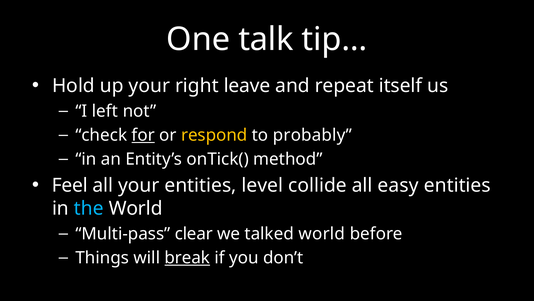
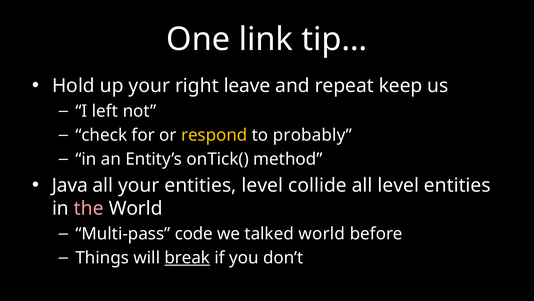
talk: talk -> link
itself: itself -> keep
for underline: present -> none
Feel: Feel -> Java
all easy: easy -> level
the colour: light blue -> pink
clear: clear -> code
